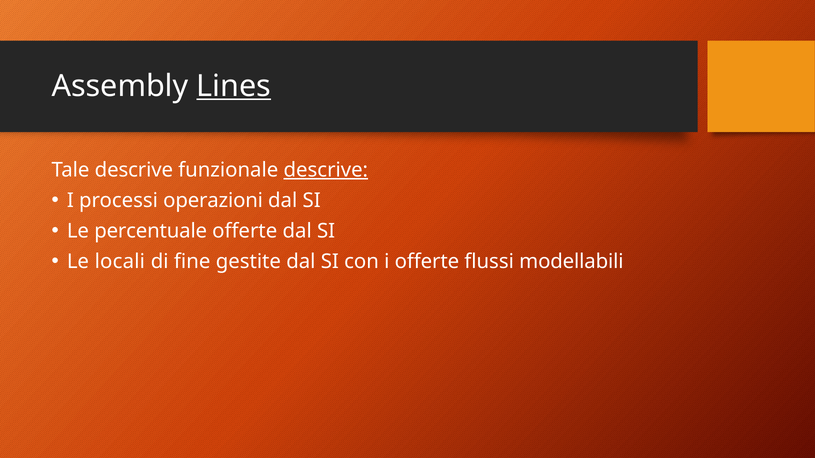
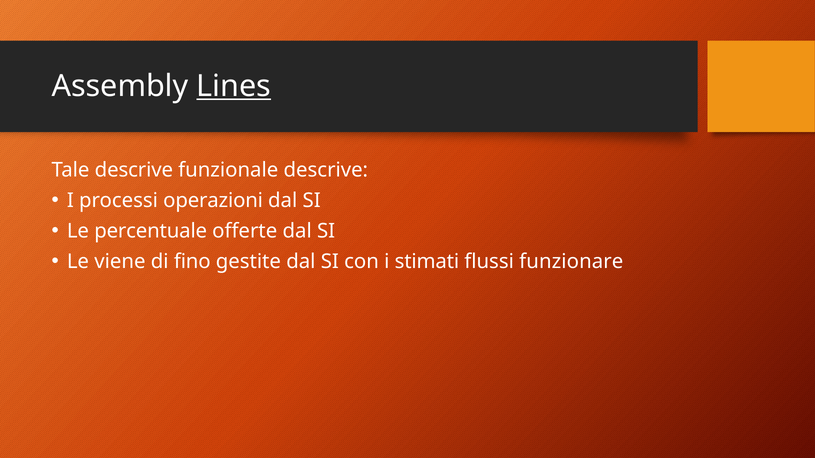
descrive at (326, 170) underline: present -> none
locali: locali -> viene
fine: fine -> fino
i offerte: offerte -> stimati
modellabili: modellabili -> funzionare
